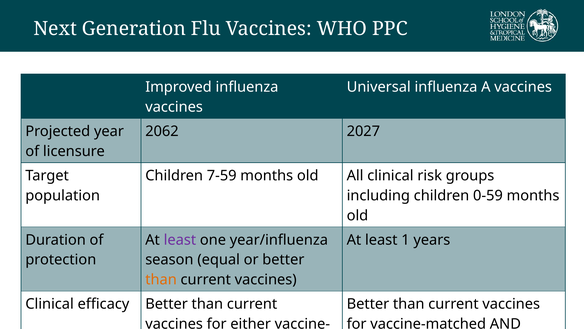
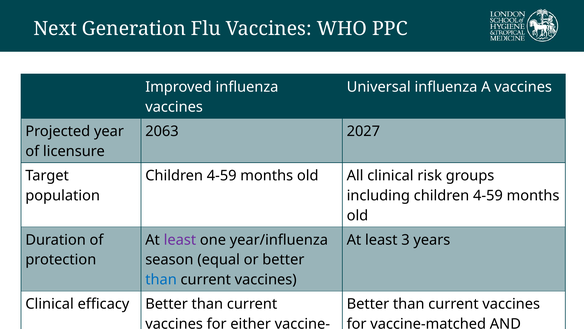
2062: 2062 -> 2063
7-59 at (222, 175): 7-59 -> 4-59
including children 0-59: 0-59 -> 4-59
1: 1 -> 3
than at (161, 279) colour: orange -> blue
